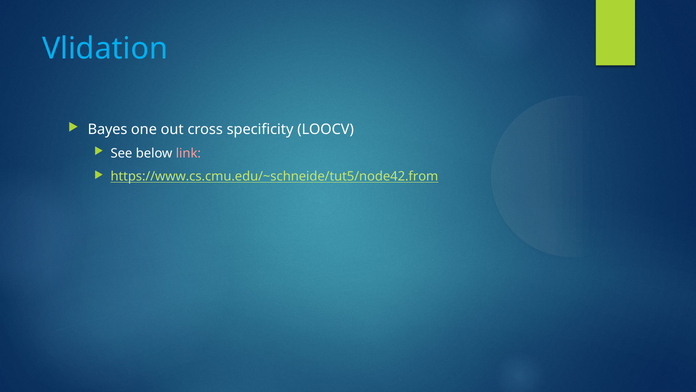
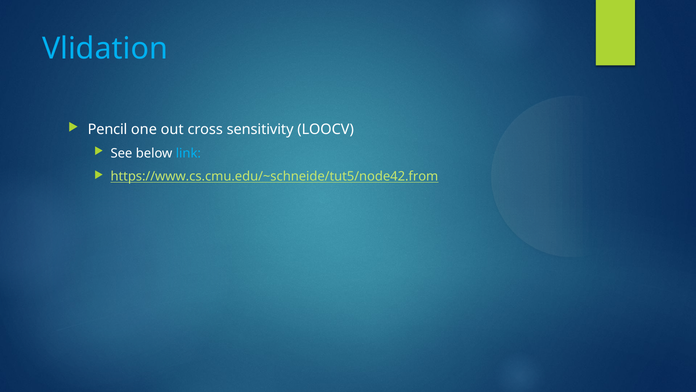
Bayes: Bayes -> Pencil
specificity: specificity -> sensitivity
link colour: pink -> light blue
